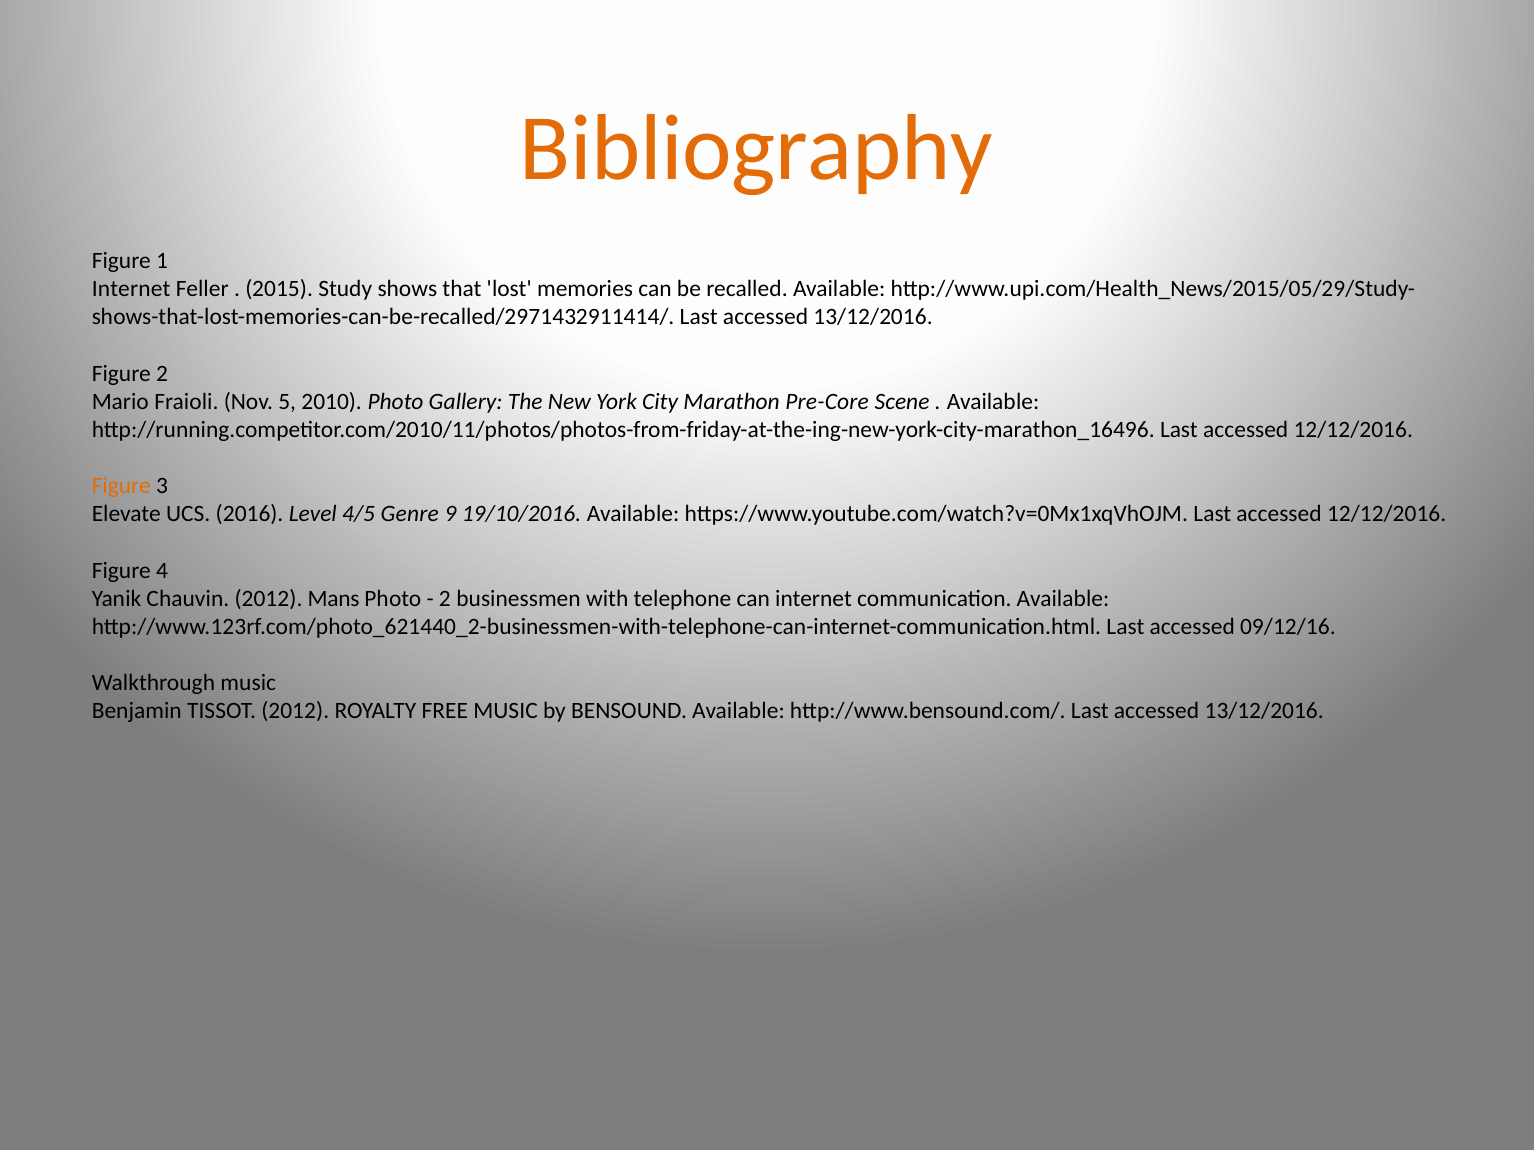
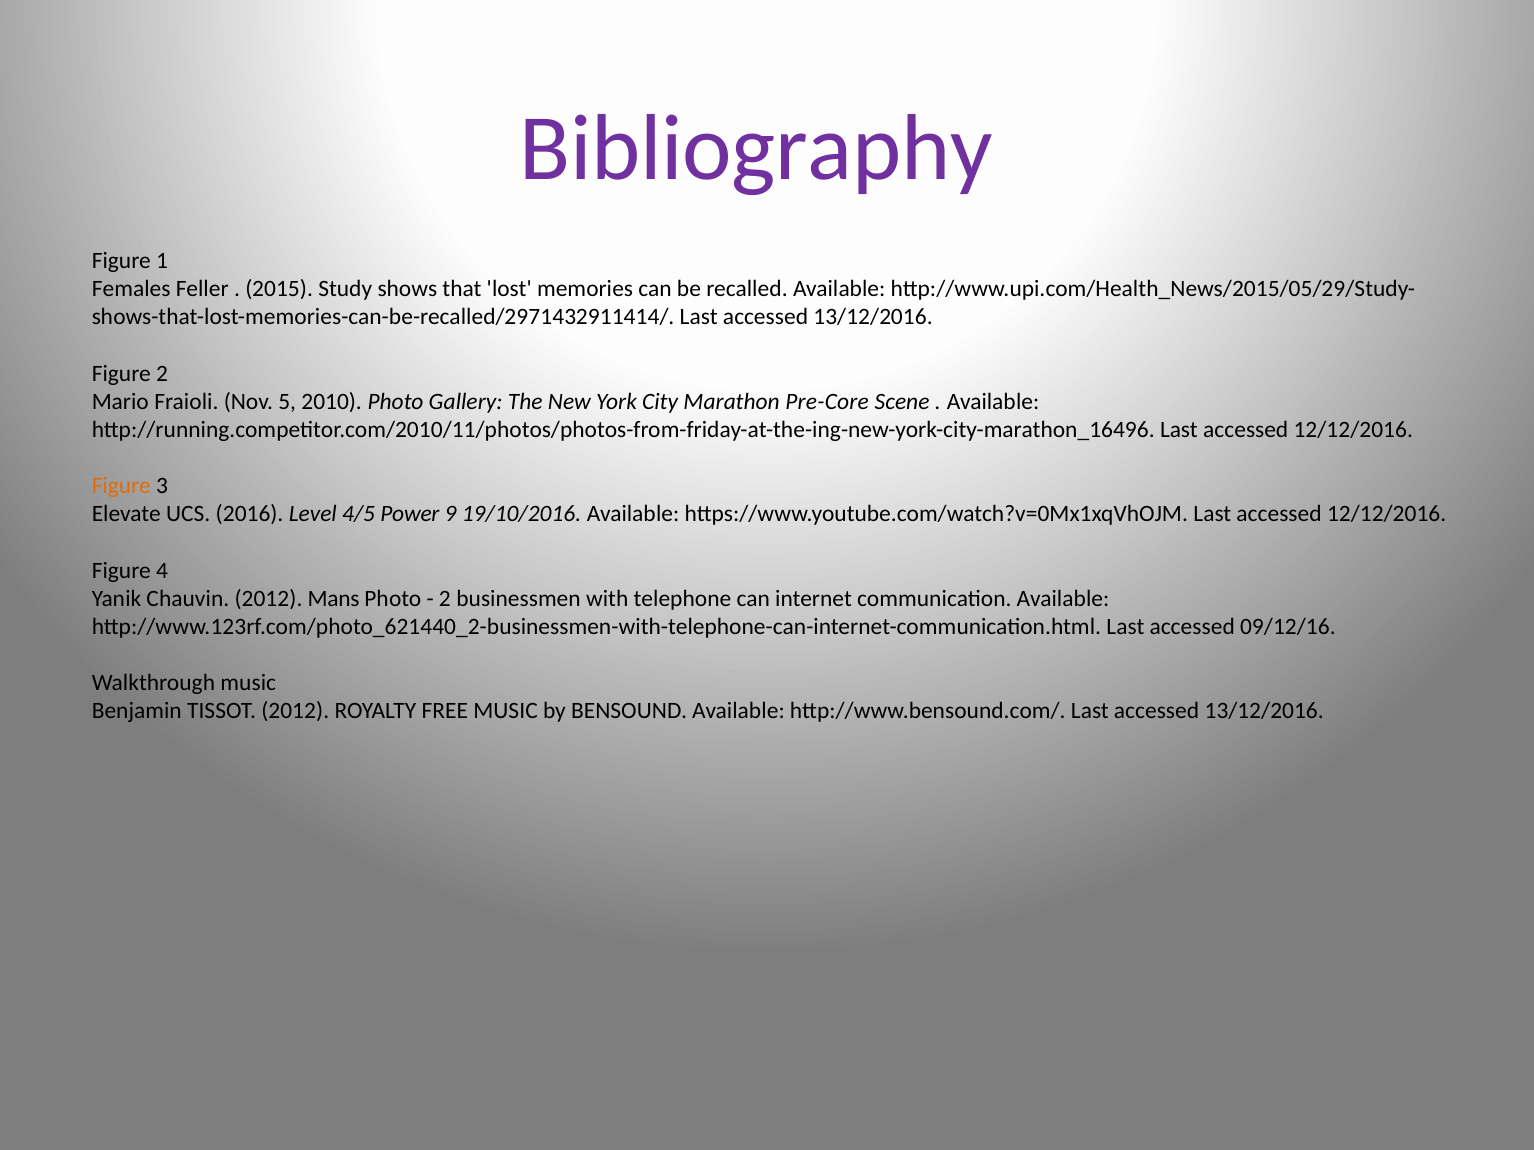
Bibliography colour: orange -> purple
Internet at (131, 289): Internet -> Females
Genre: Genre -> Power
